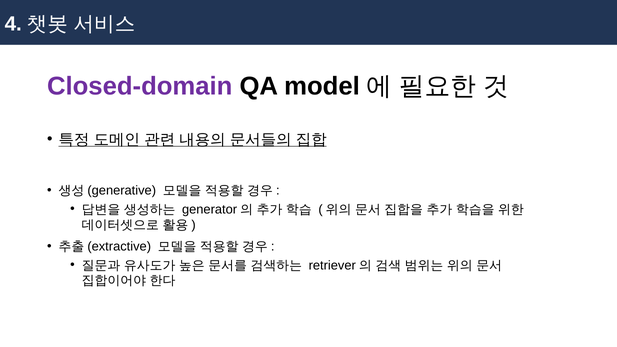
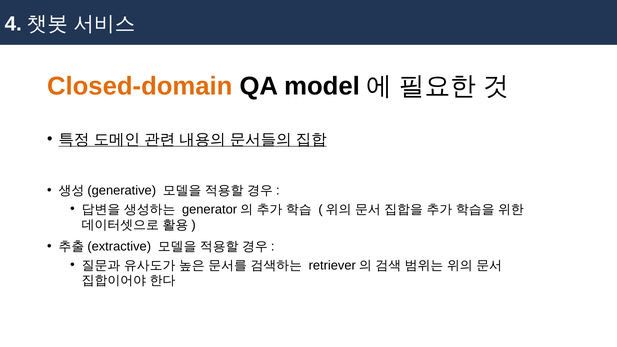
Closed-domain colour: purple -> orange
